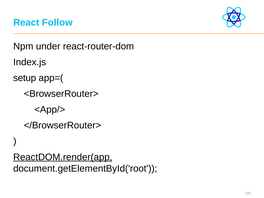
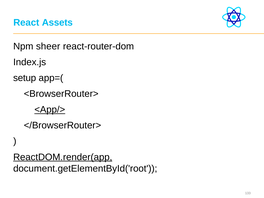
Follow: Follow -> Assets
under: under -> sheer
<App/> underline: none -> present
